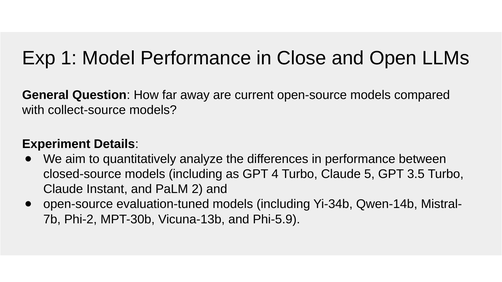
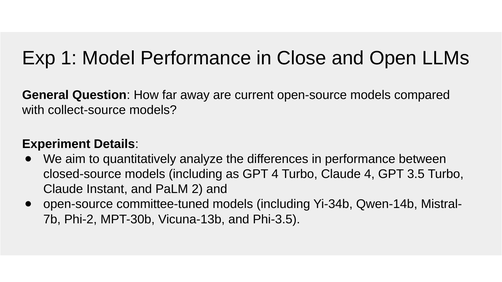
Claude 5: 5 -> 4
evaluation-tuned: evaluation-tuned -> committee-tuned
Phi-5.9: Phi-5.9 -> Phi-3.5
